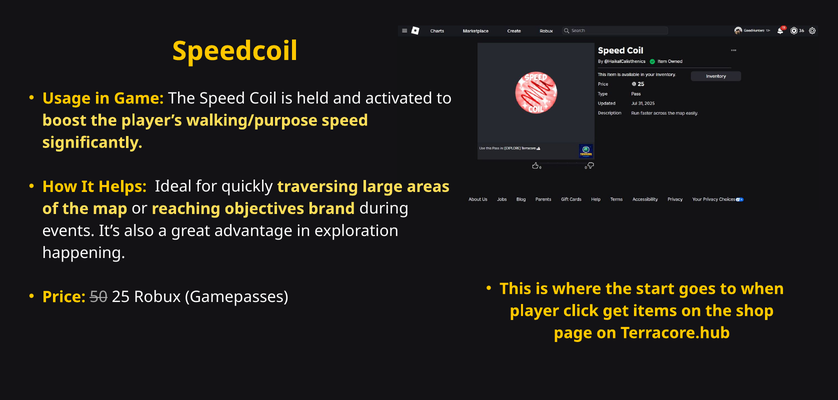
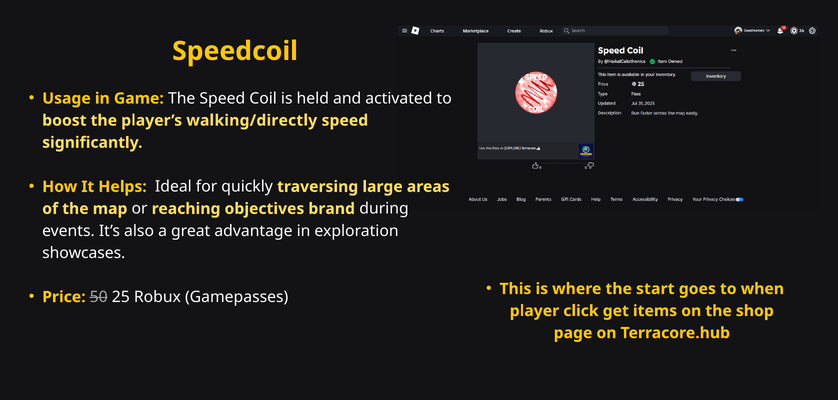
walking/purpose: walking/purpose -> walking/directly
happening: happening -> showcases
